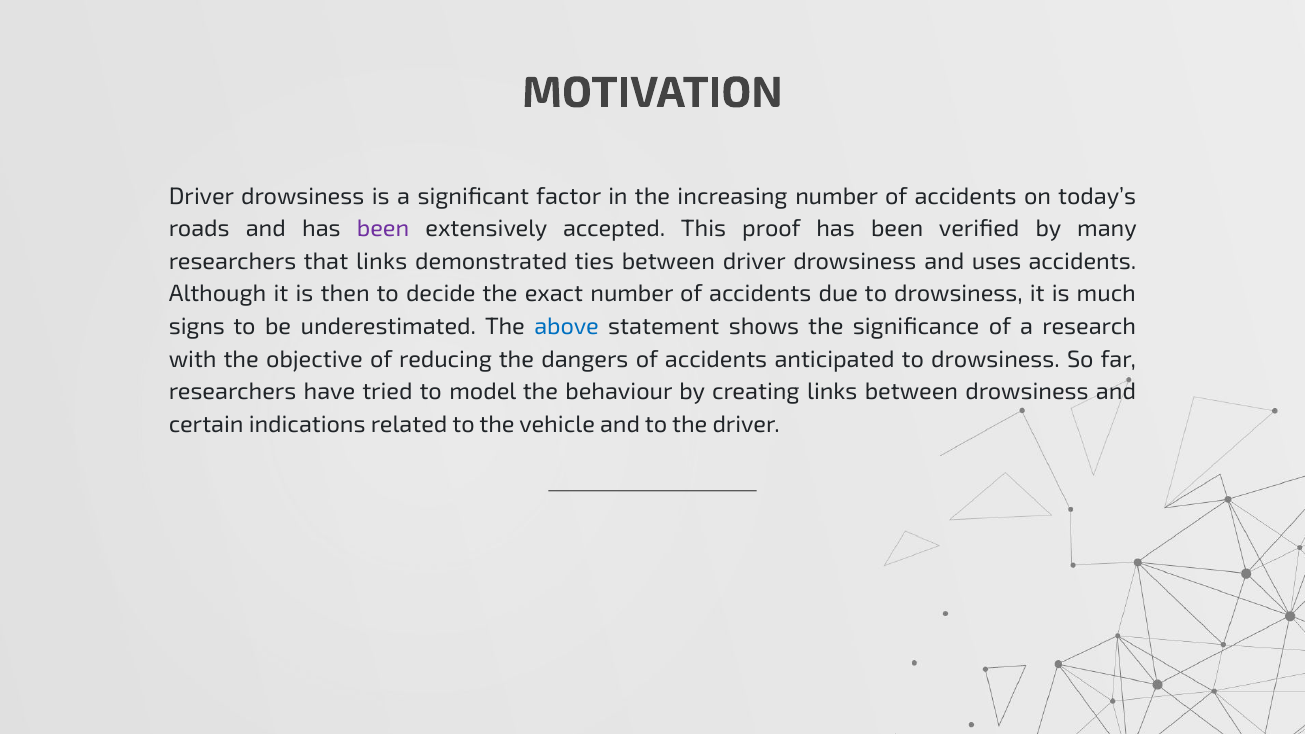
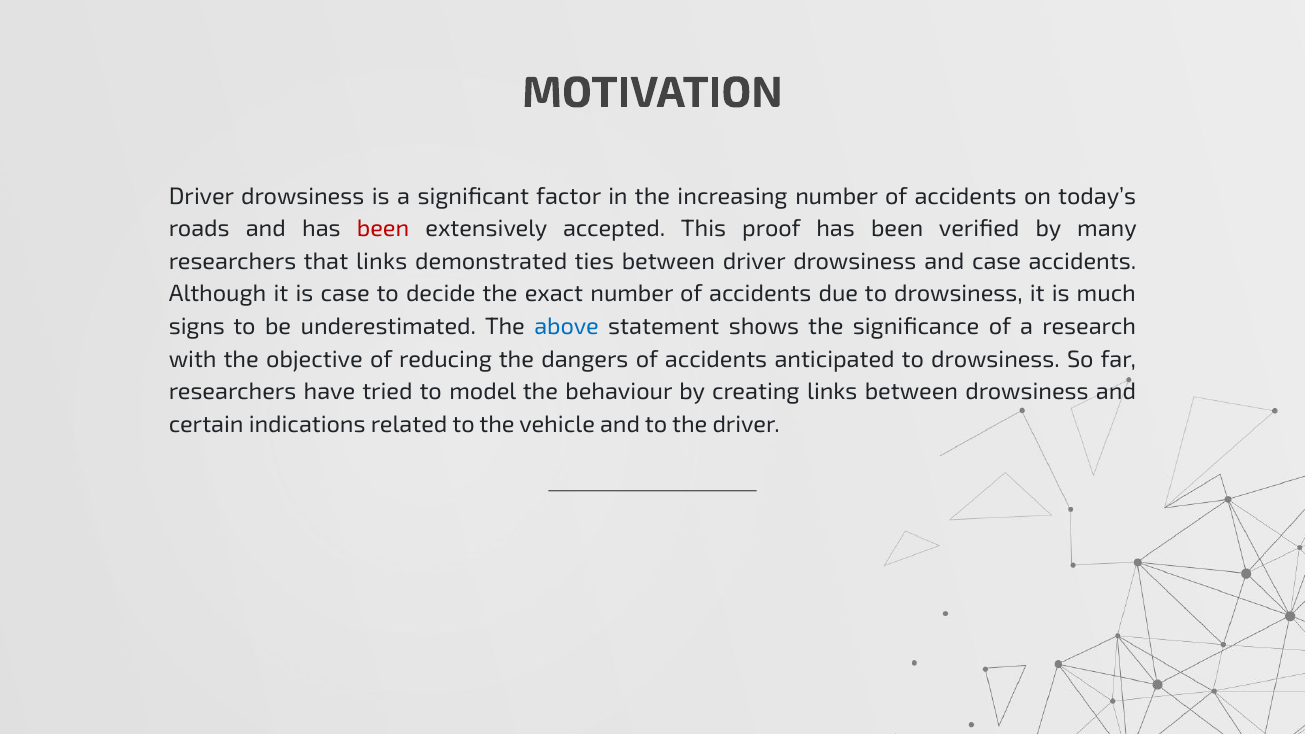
been at (383, 229) colour: purple -> red
and uses: uses -> case
is then: then -> case
